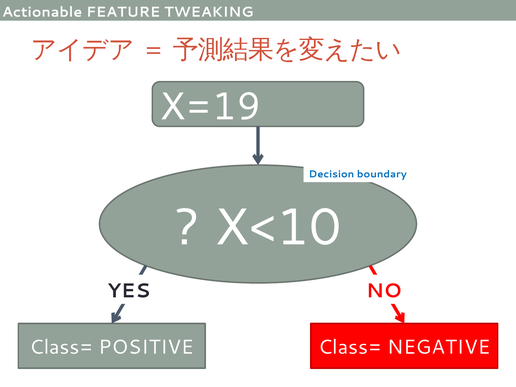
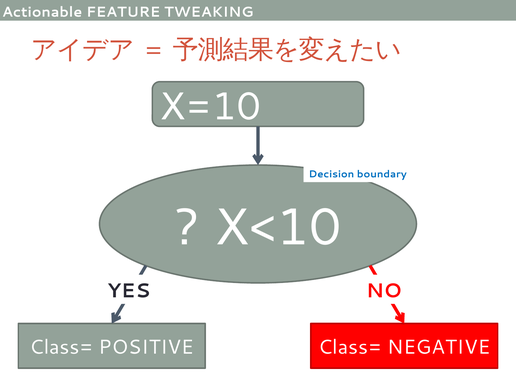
X=19: X=19 -> X=10
